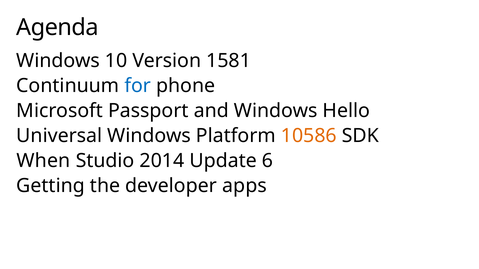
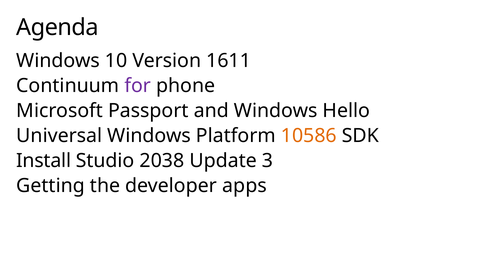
1581: 1581 -> 1611
for colour: blue -> purple
When: When -> Install
2014: 2014 -> 2038
6: 6 -> 3
